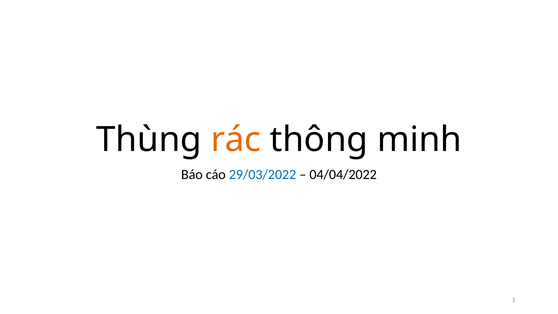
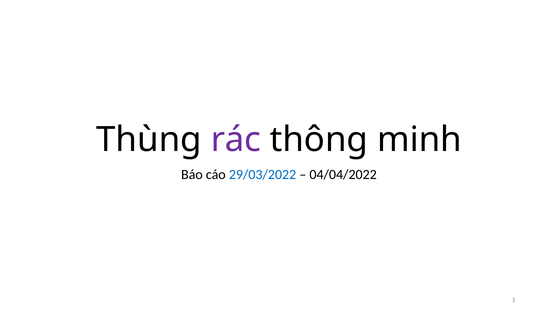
rác colour: orange -> purple
